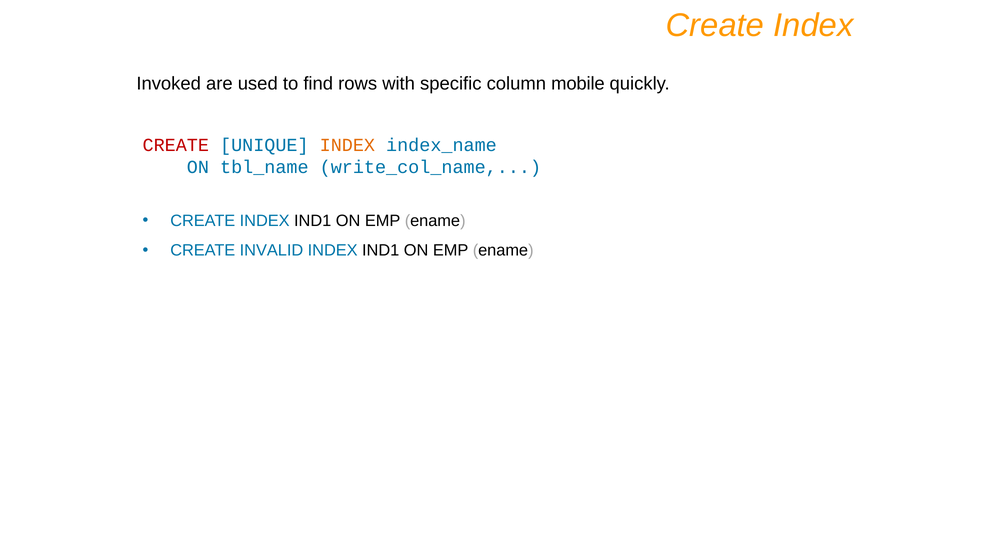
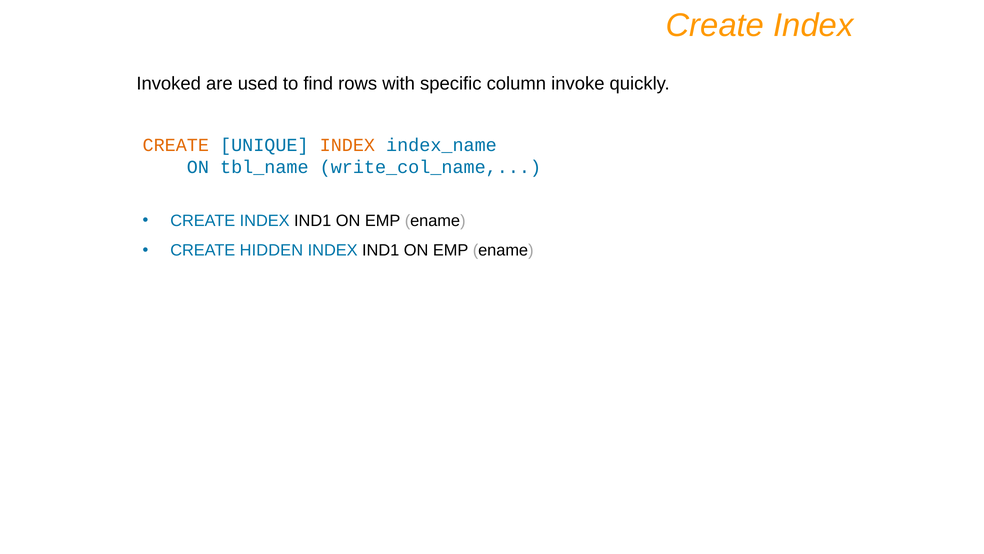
mobile: mobile -> invoke
CREATE at (176, 145) colour: red -> orange
INVALID: INVALID -> HIDDEN
